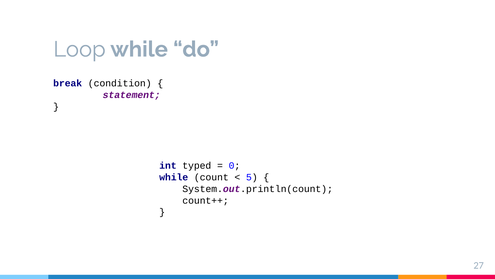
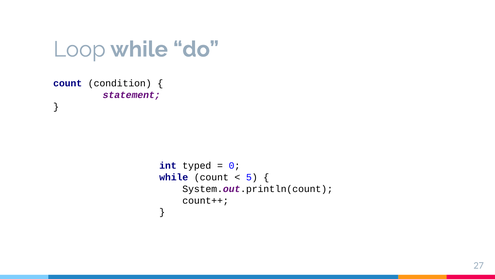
break at (68, 83): break -> count
